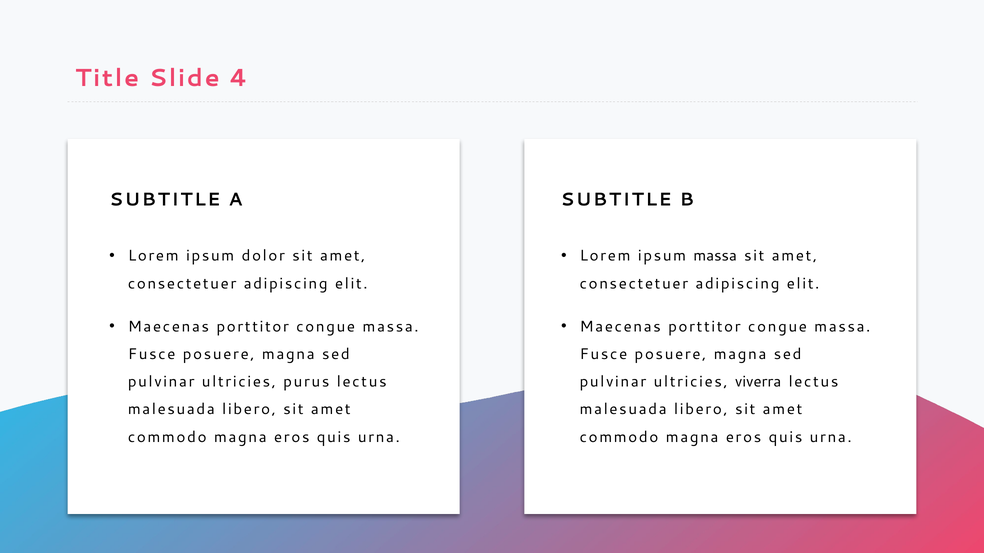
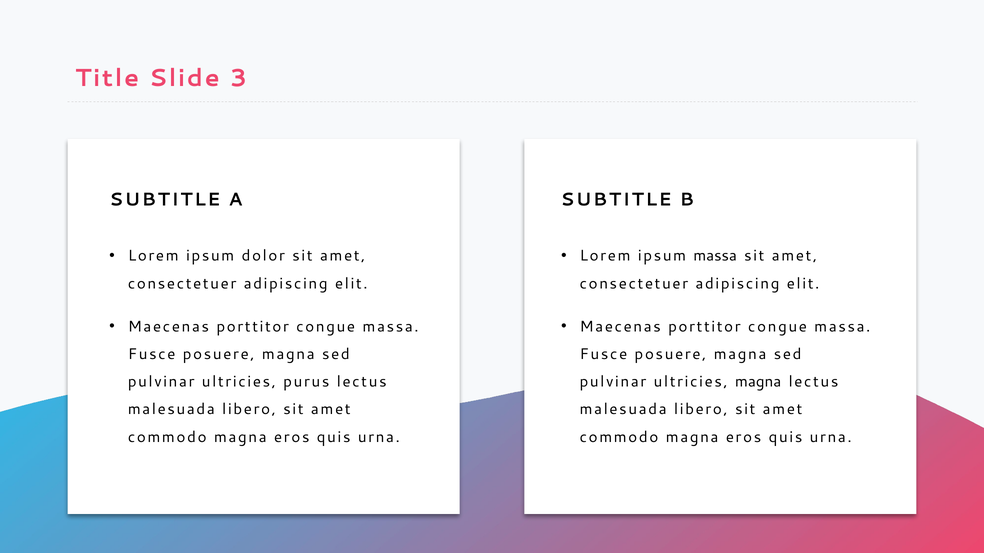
4: 4 -> 3
ultricies viverra: viverra -> magna
